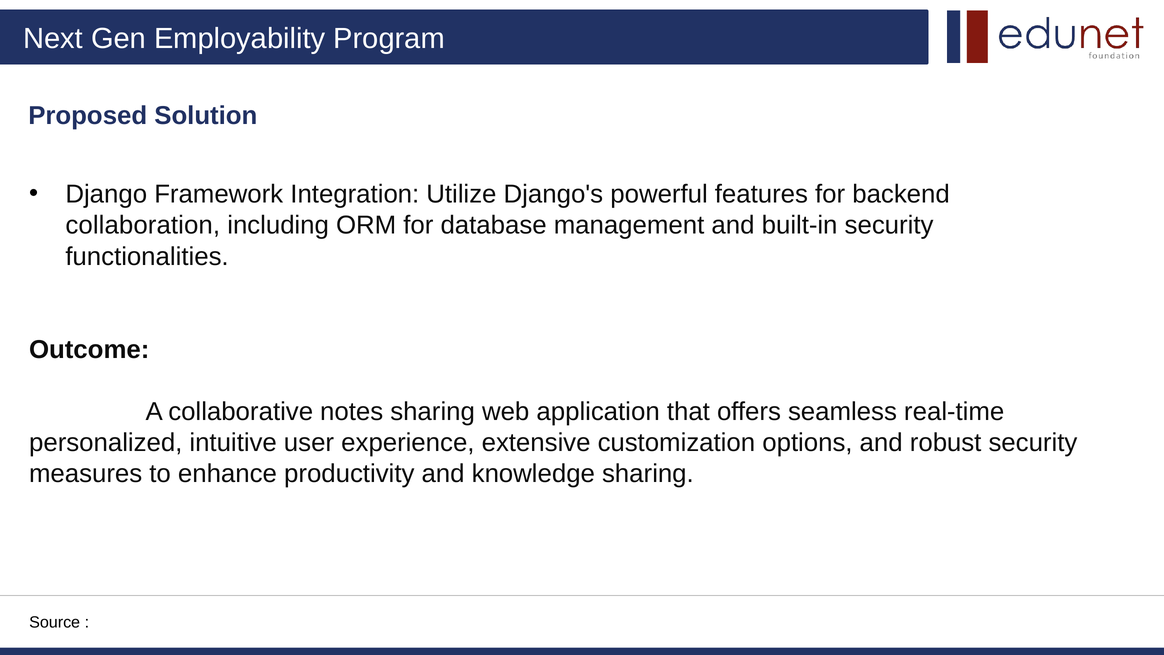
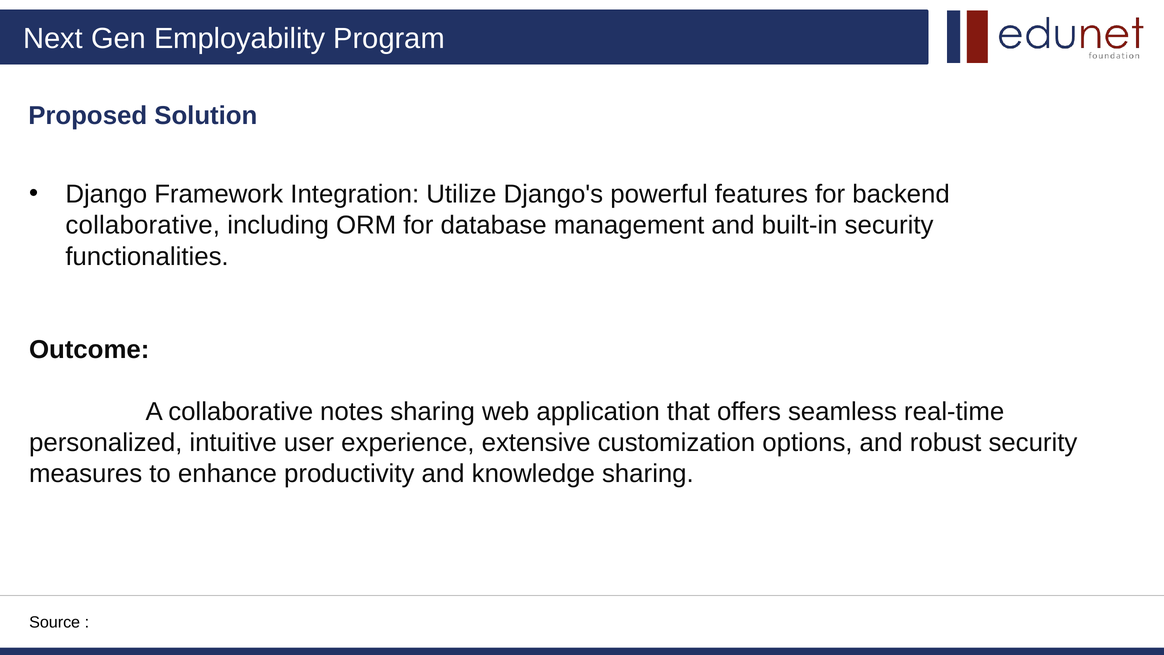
collaboration at (143, 225): collaboration -> collaborative
